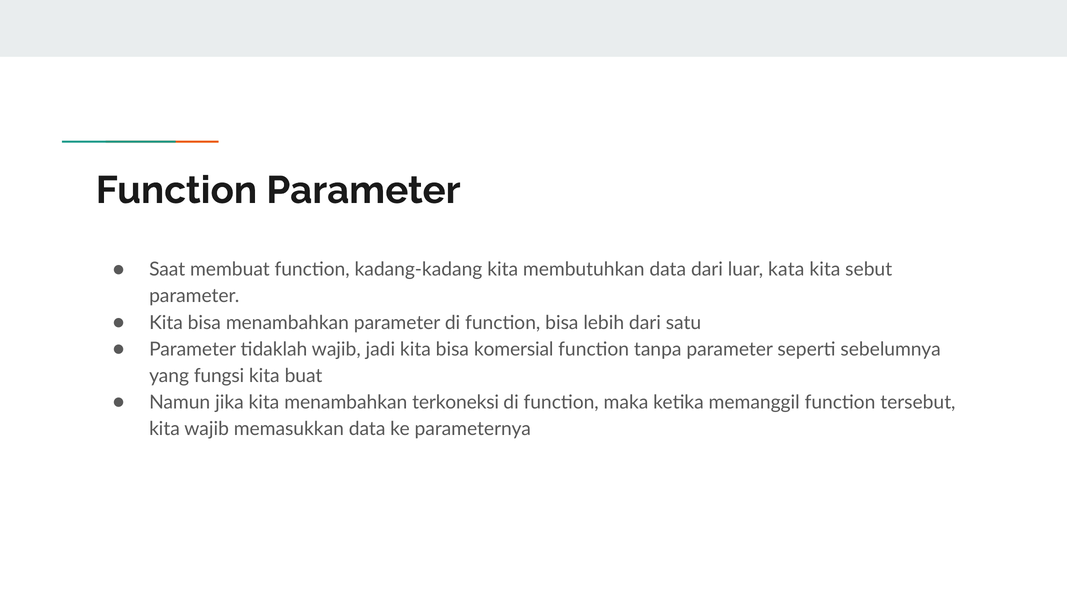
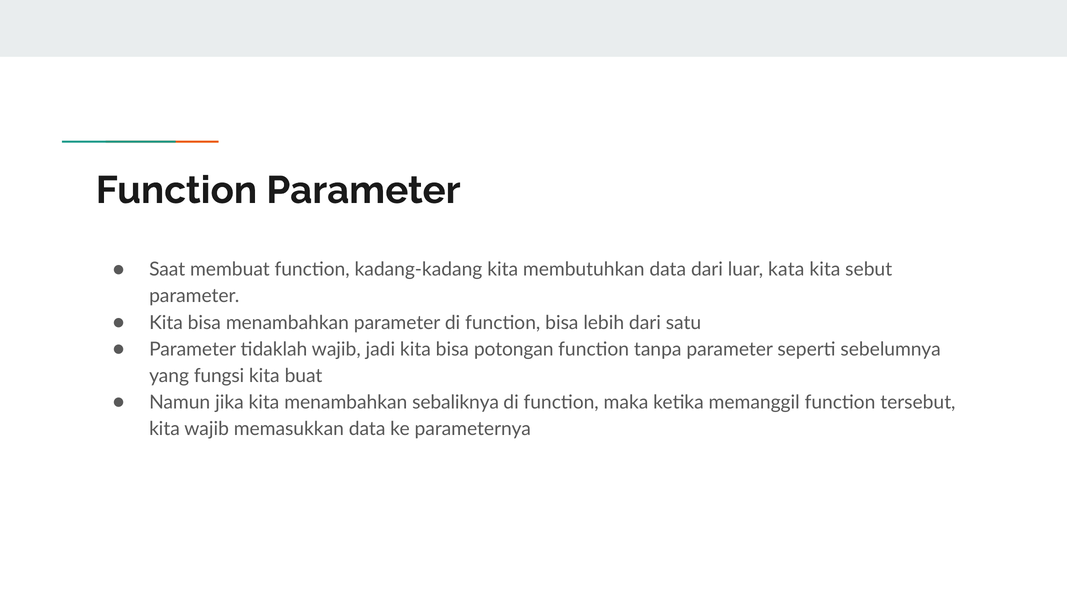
komersial: komersial -> potongan
terkoneksi: terkoneksi -> sebaliknya
